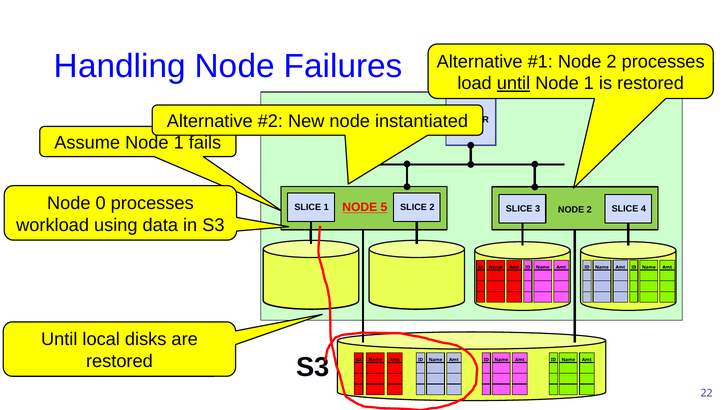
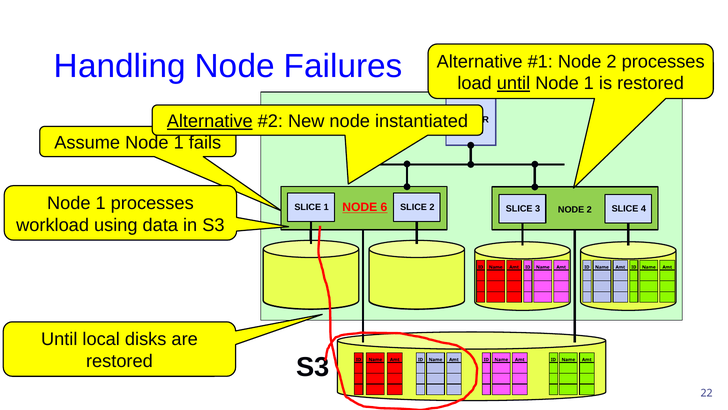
Alternative at (210, 121) underline: none -> present
0 at (101, 203): 0 -> 1
5: 5 -> 6
